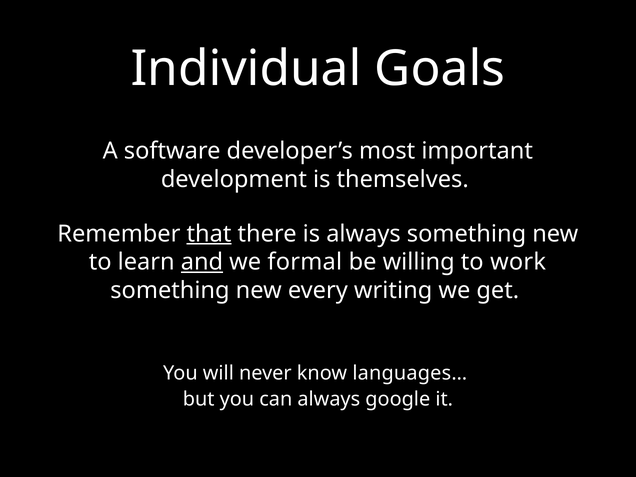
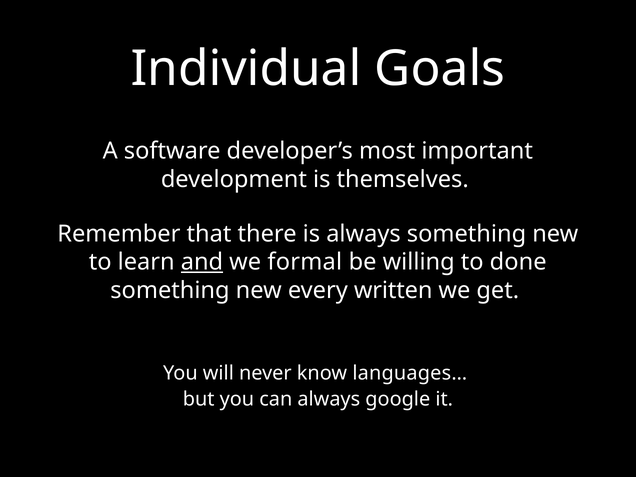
that underline: present -> none
work: work -> done
writing: writing -> written
